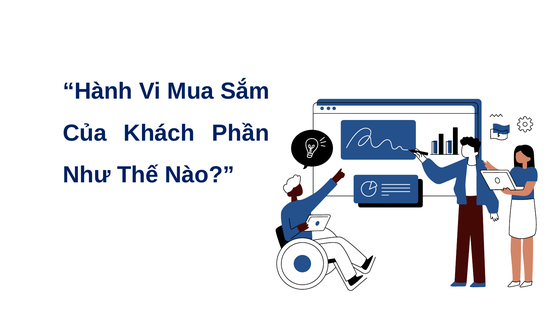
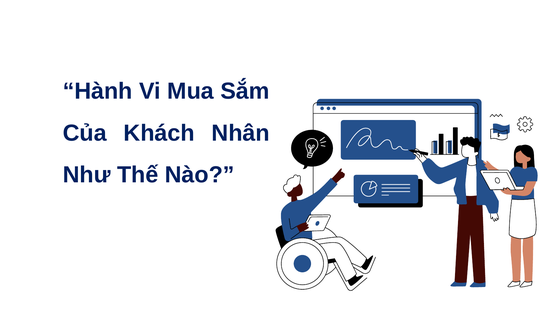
Phần: Phần -> Nhân
